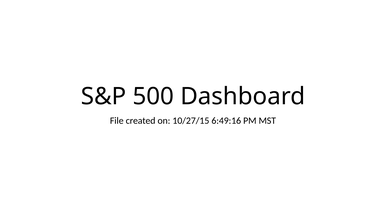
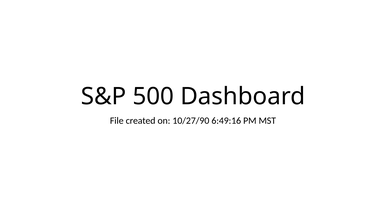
10/27/15: 10/27/15 -> 10/27/90
